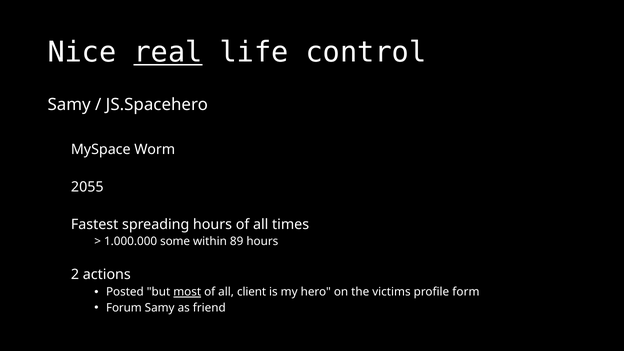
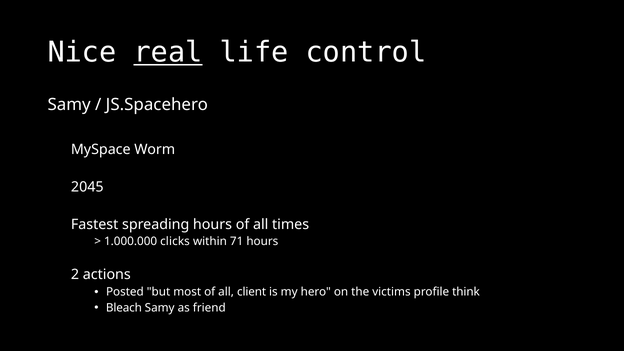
2055: 2055 -> 2045
some: some -> clicks
89: 89 -> 71
most underline: present -> none
form: form -> think
Forum: Forum -> Bleach
